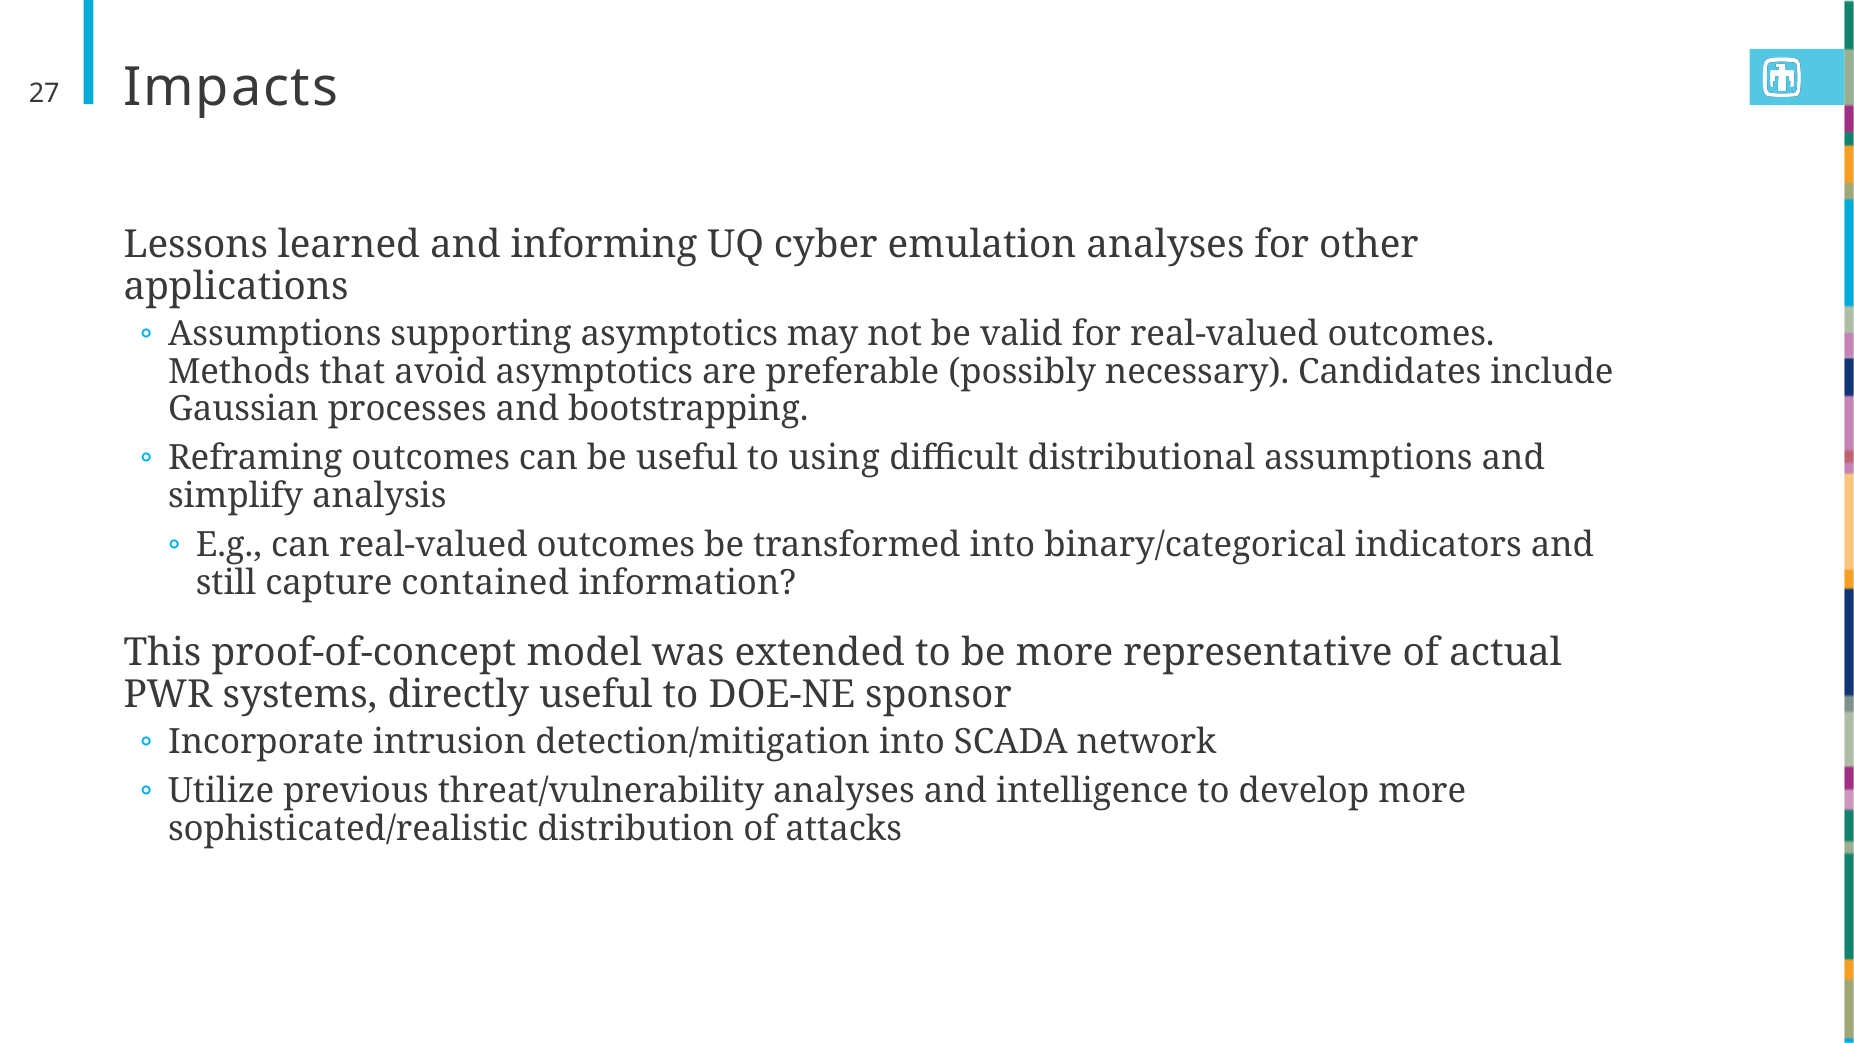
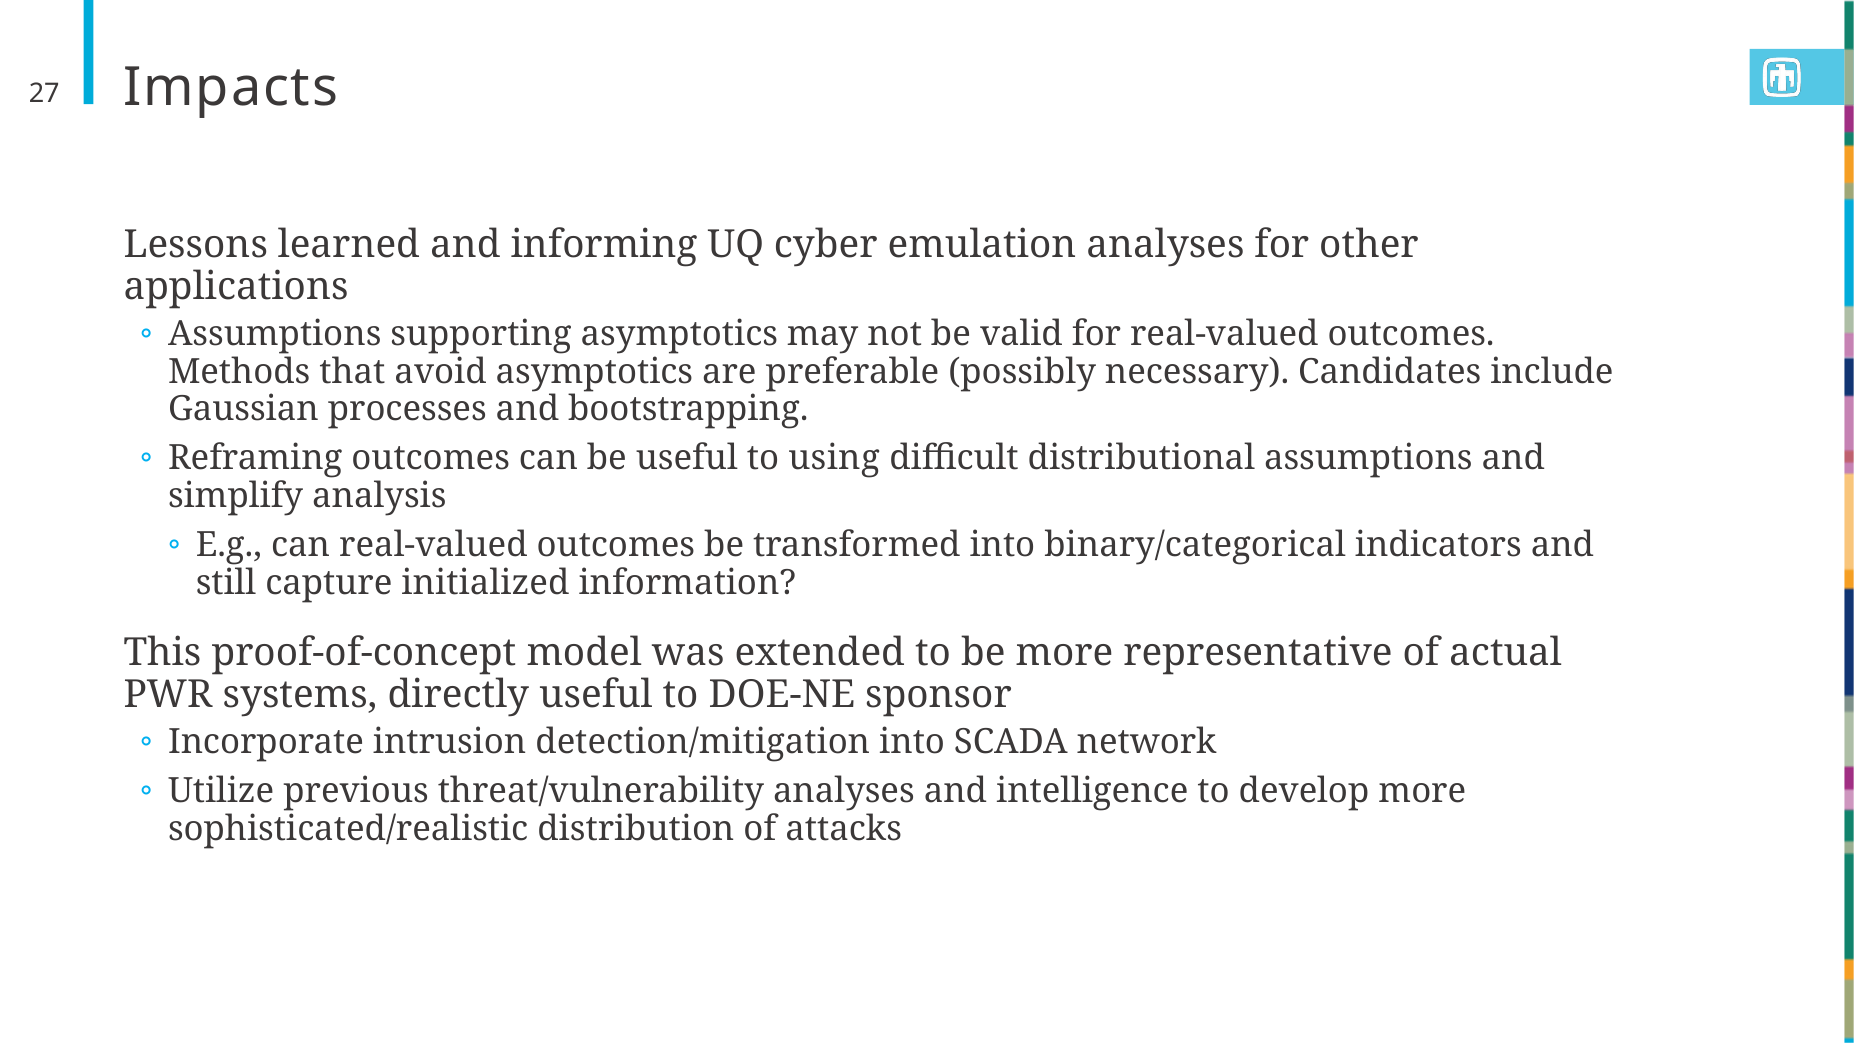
contained: contained -> initialized
